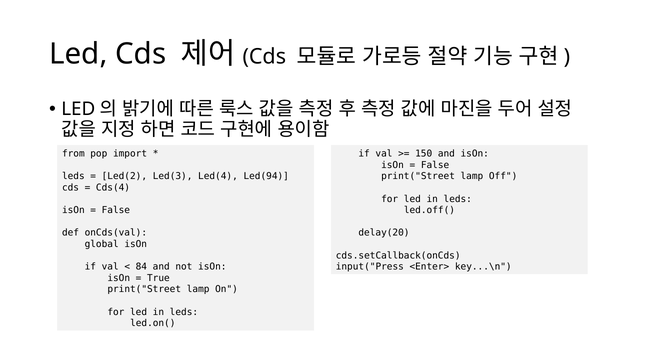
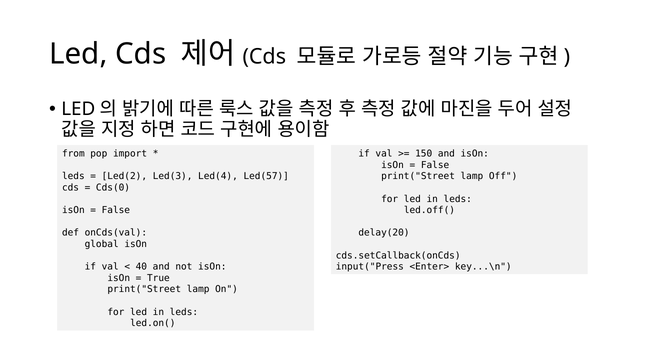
Led(94: Led(94 -> Led(57
Cds(4: Cds(4 -> Cds(0
84: 84 -> 40
